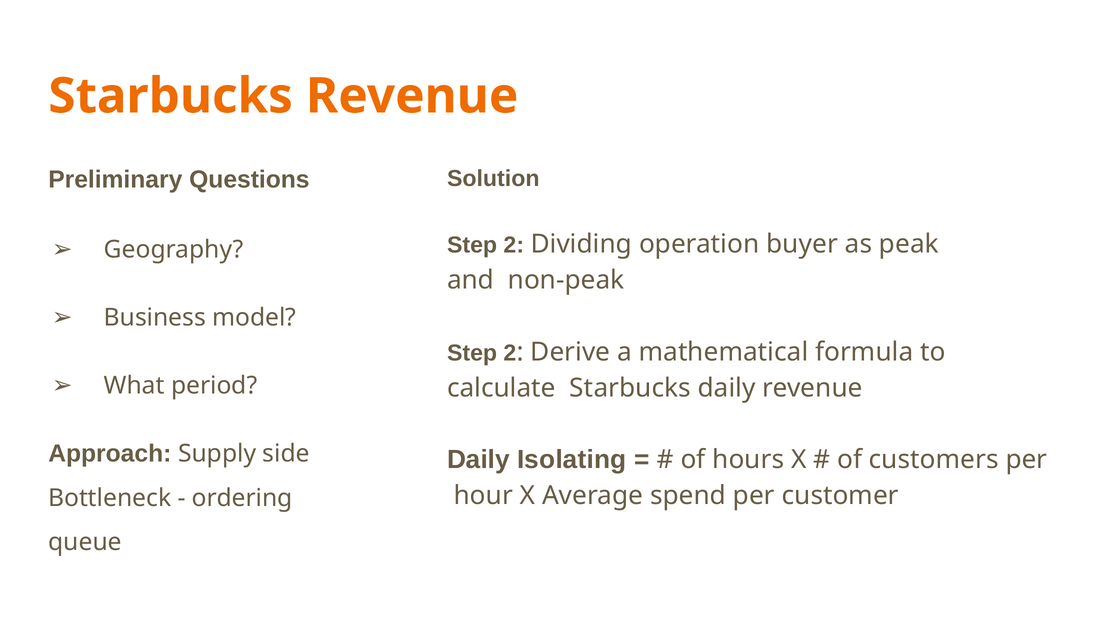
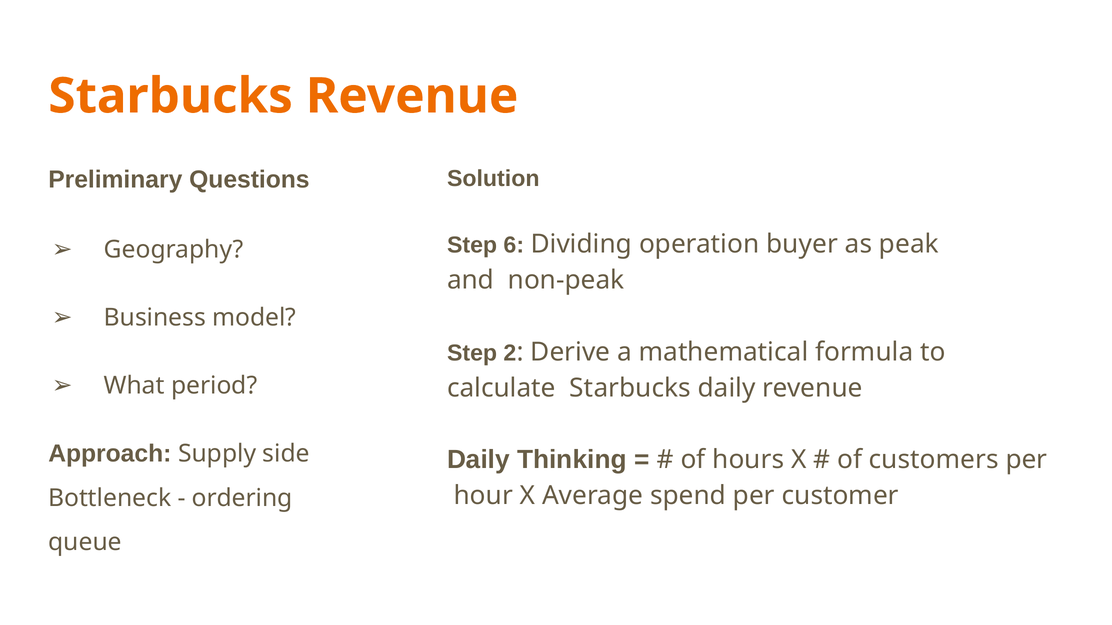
2 at (514, 246): 2 -> 6
Isolating: Isolating -> Thinking
